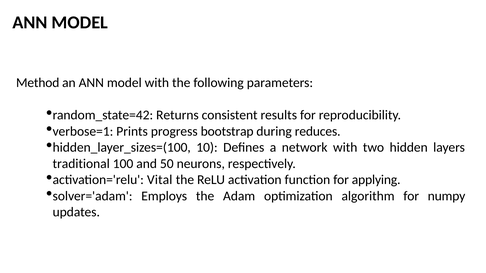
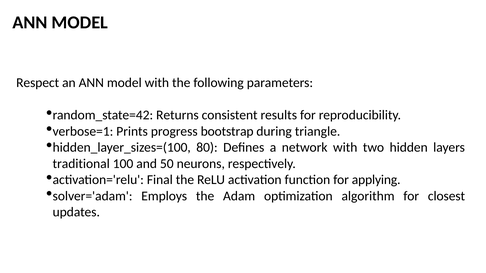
Method: Method -> Respect
reduces: reduces -> triangle
10: 10 -> 80
Vital: Vital -> Final
numpy: numpy -> closest
